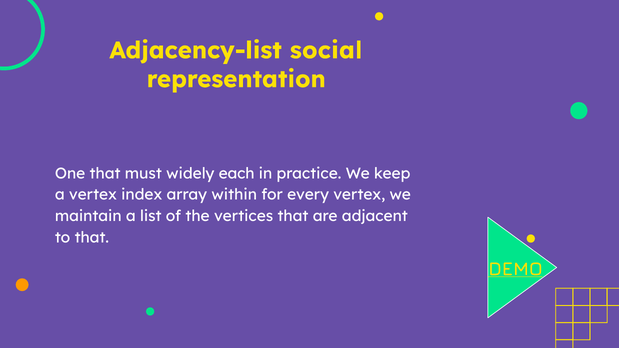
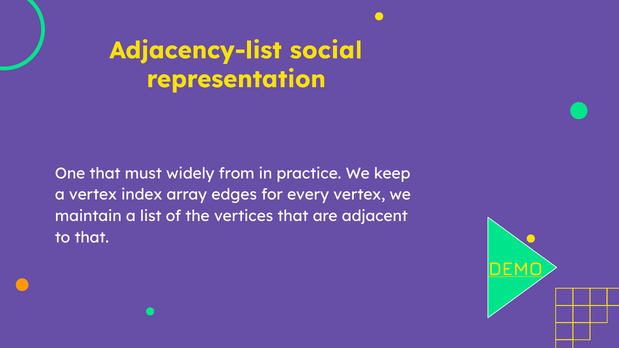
each: each -> from
within: within -> edges
